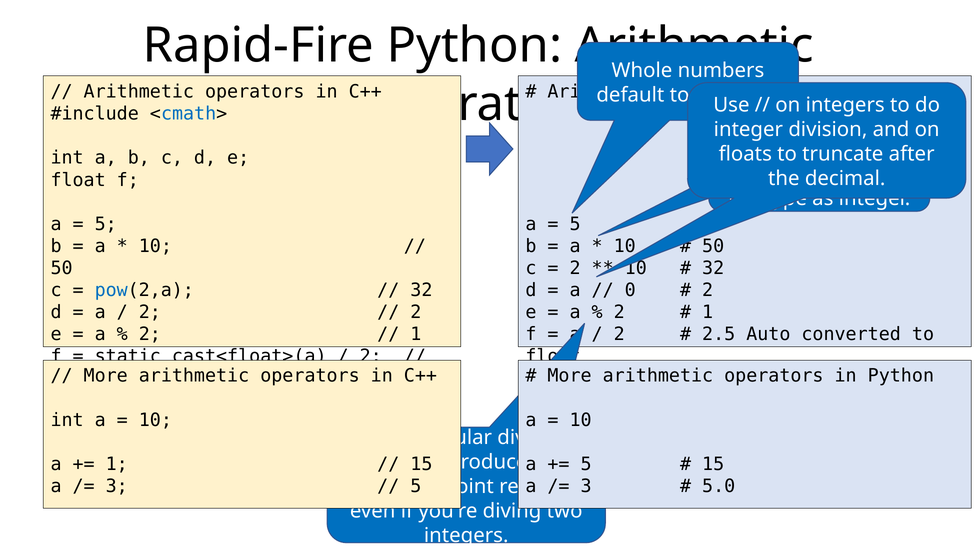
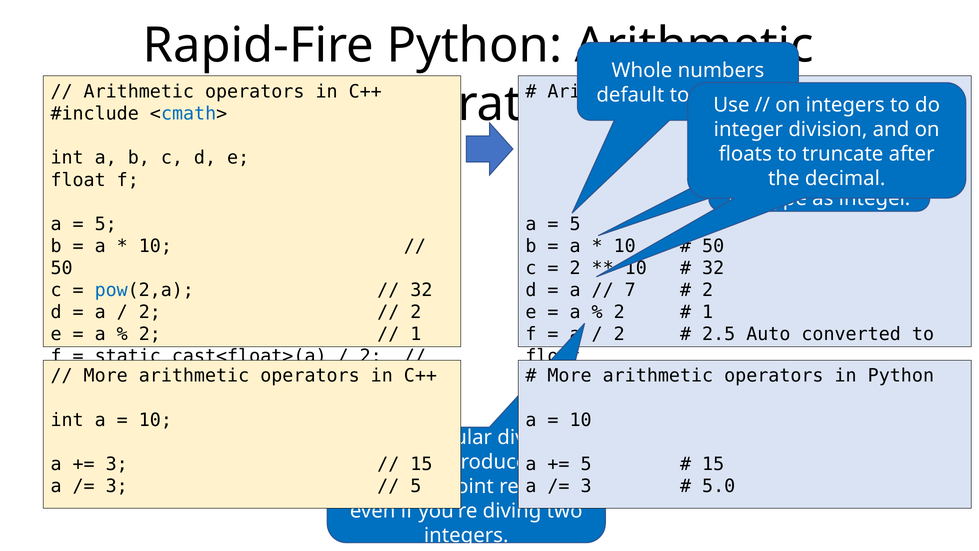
0: 0 -> 7
1 at (117, 464): 1 -> 3
